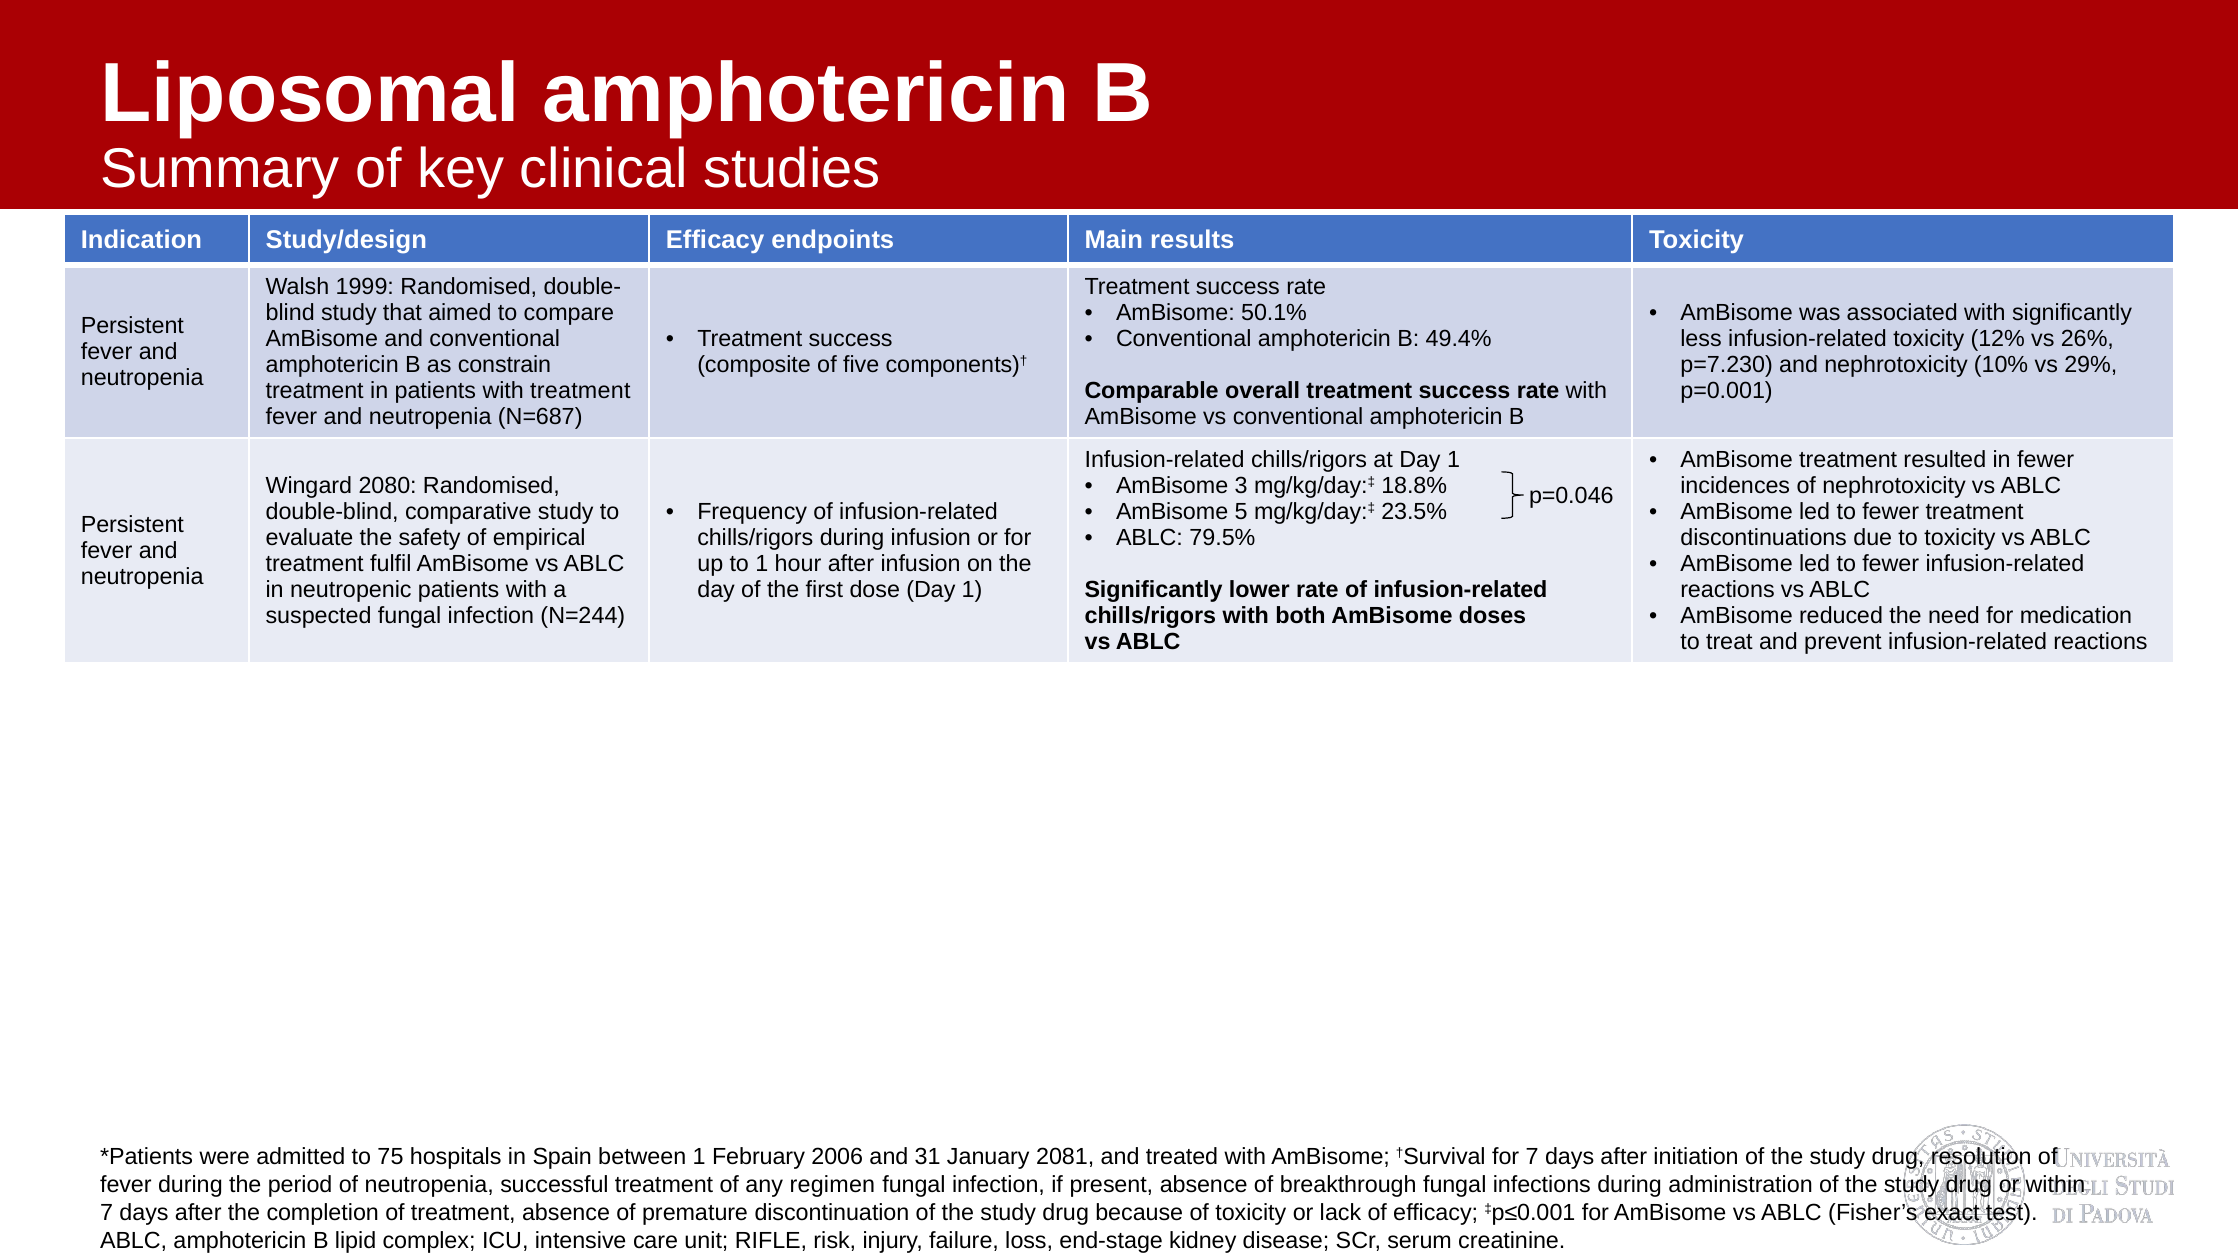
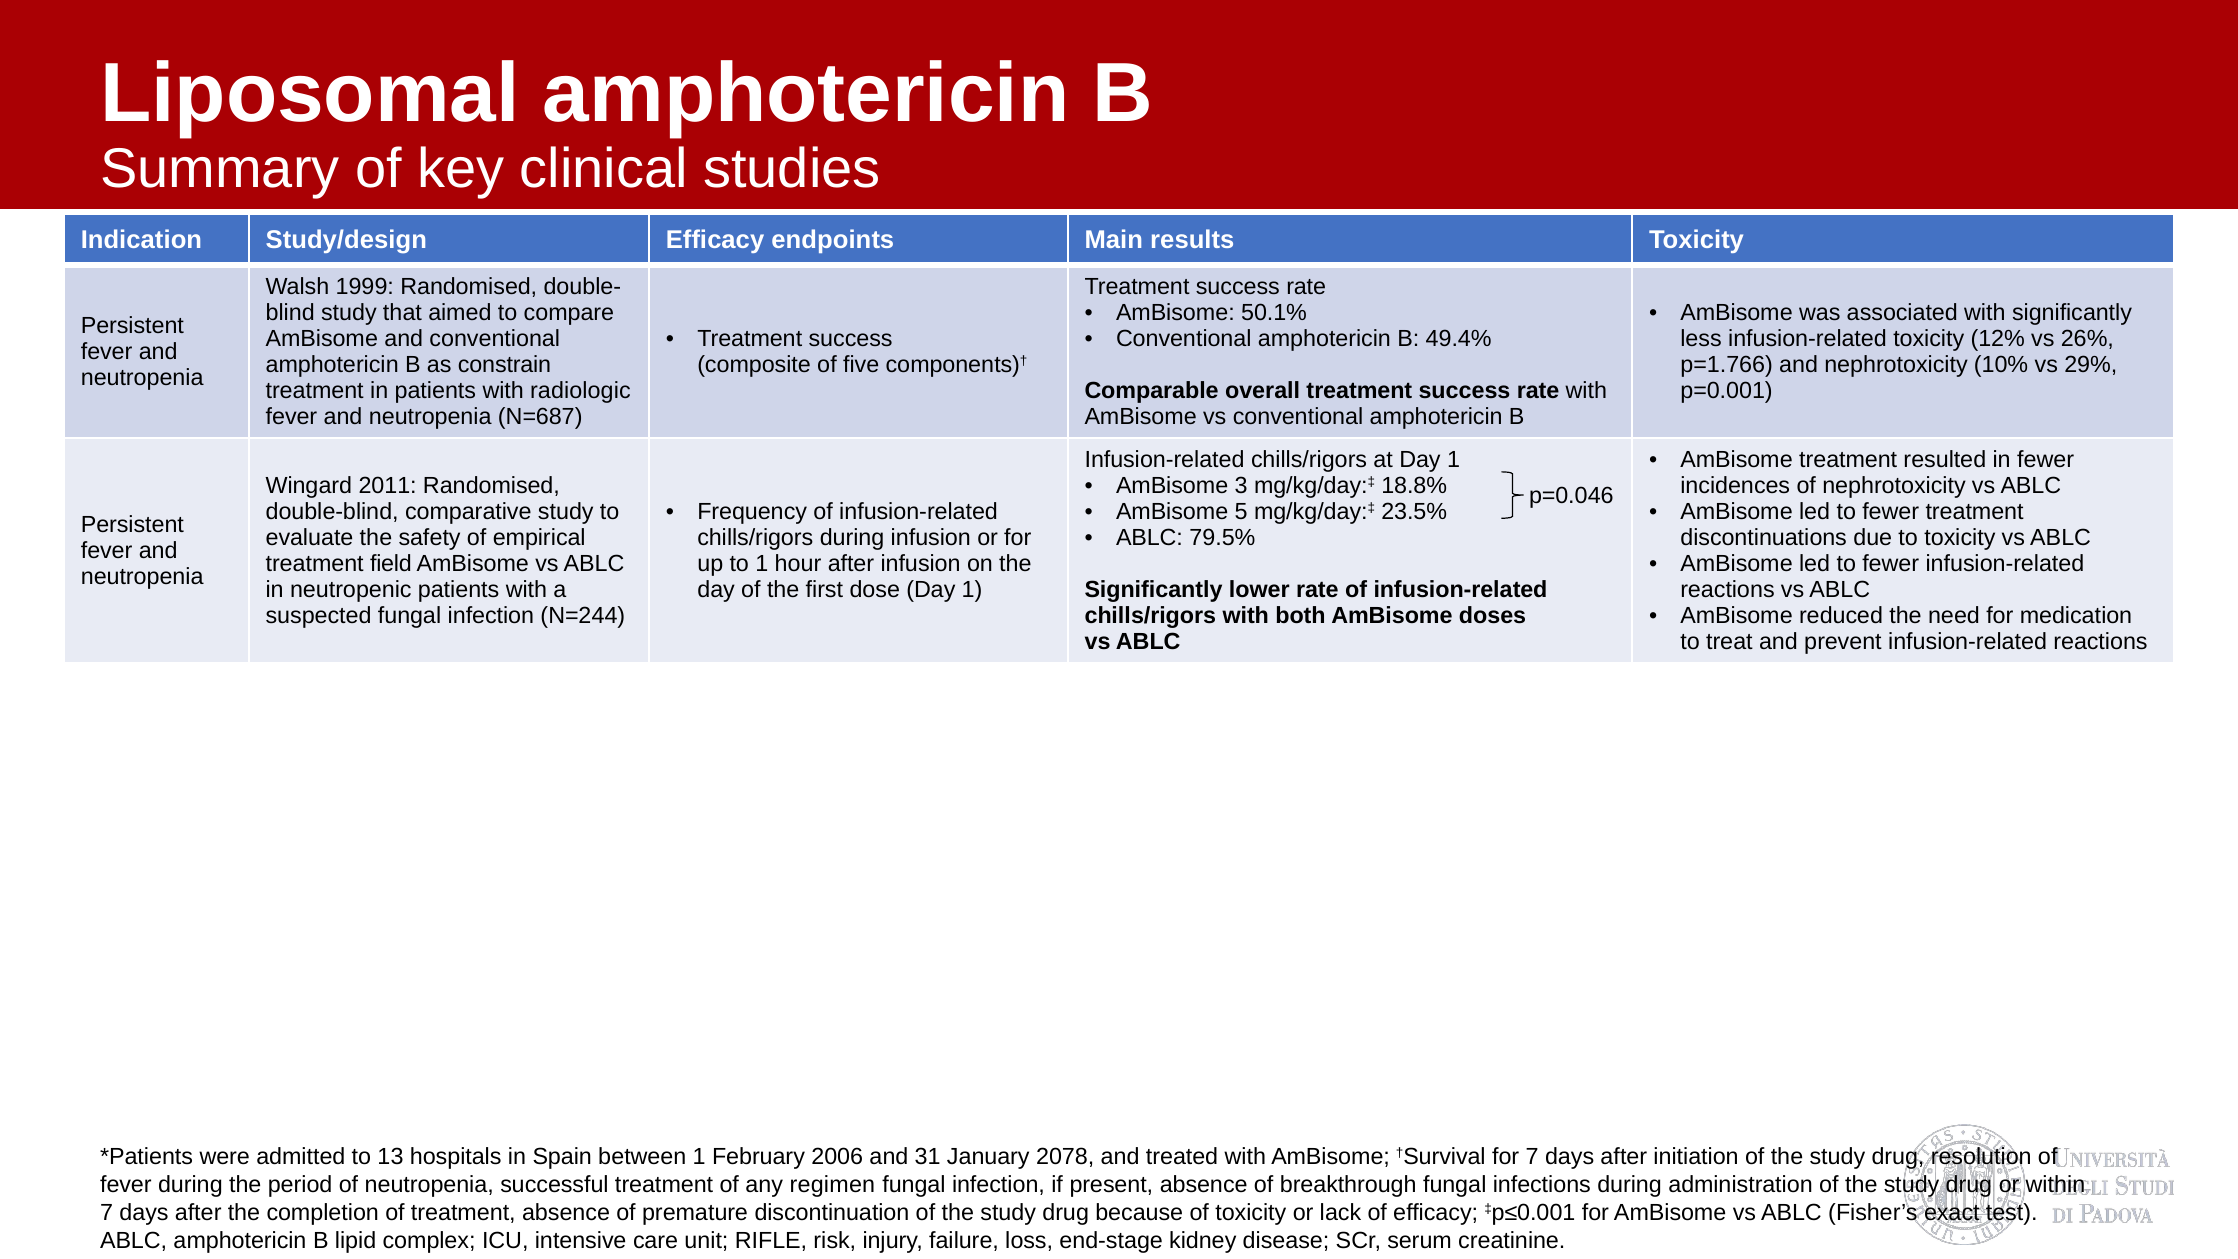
p=7.230: p=7.230 -> p=1.766
with treatment: treatment -> radiologic
2080: 2080 -> 2011
fulfil: fulfil -> field
75: 75 -> 13
2081: 2081 -> 2078
